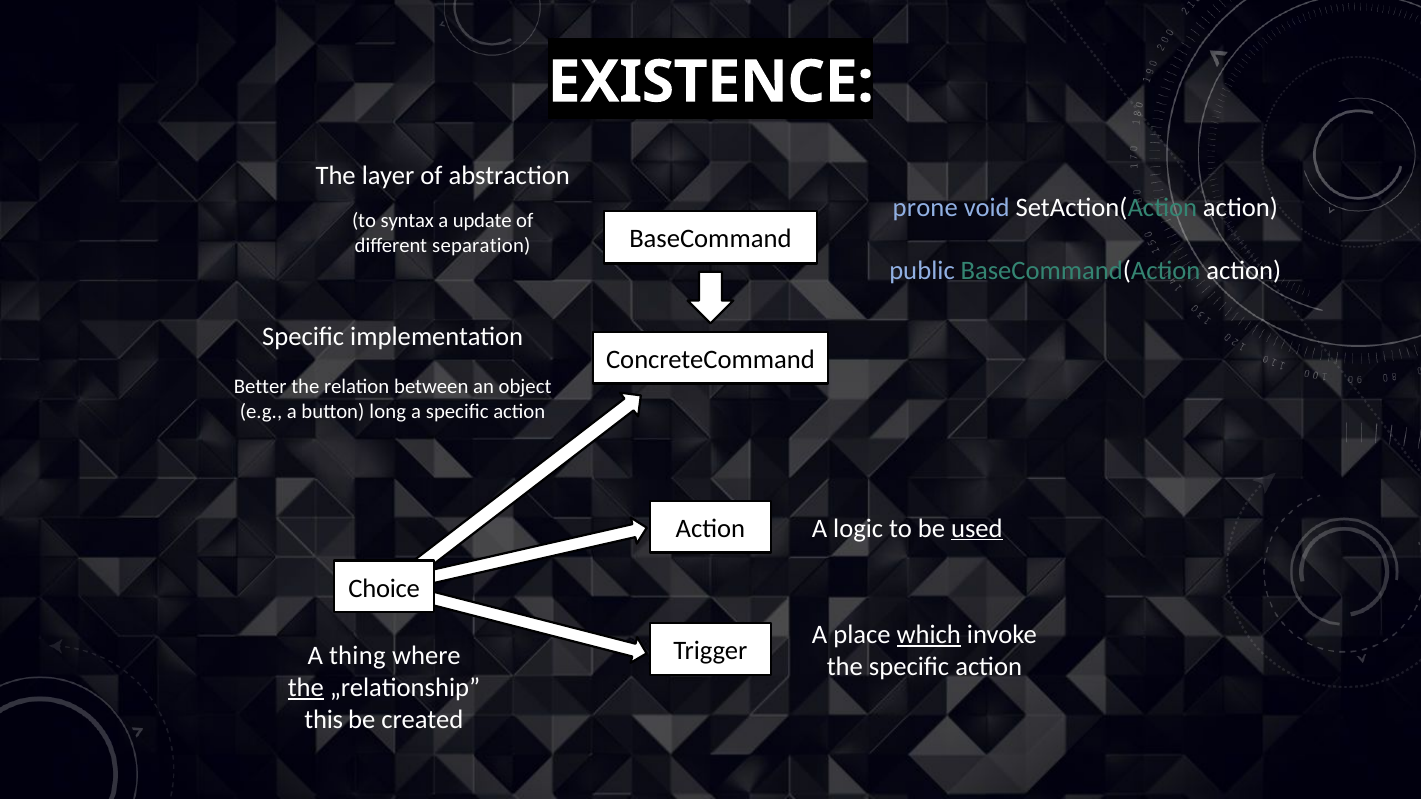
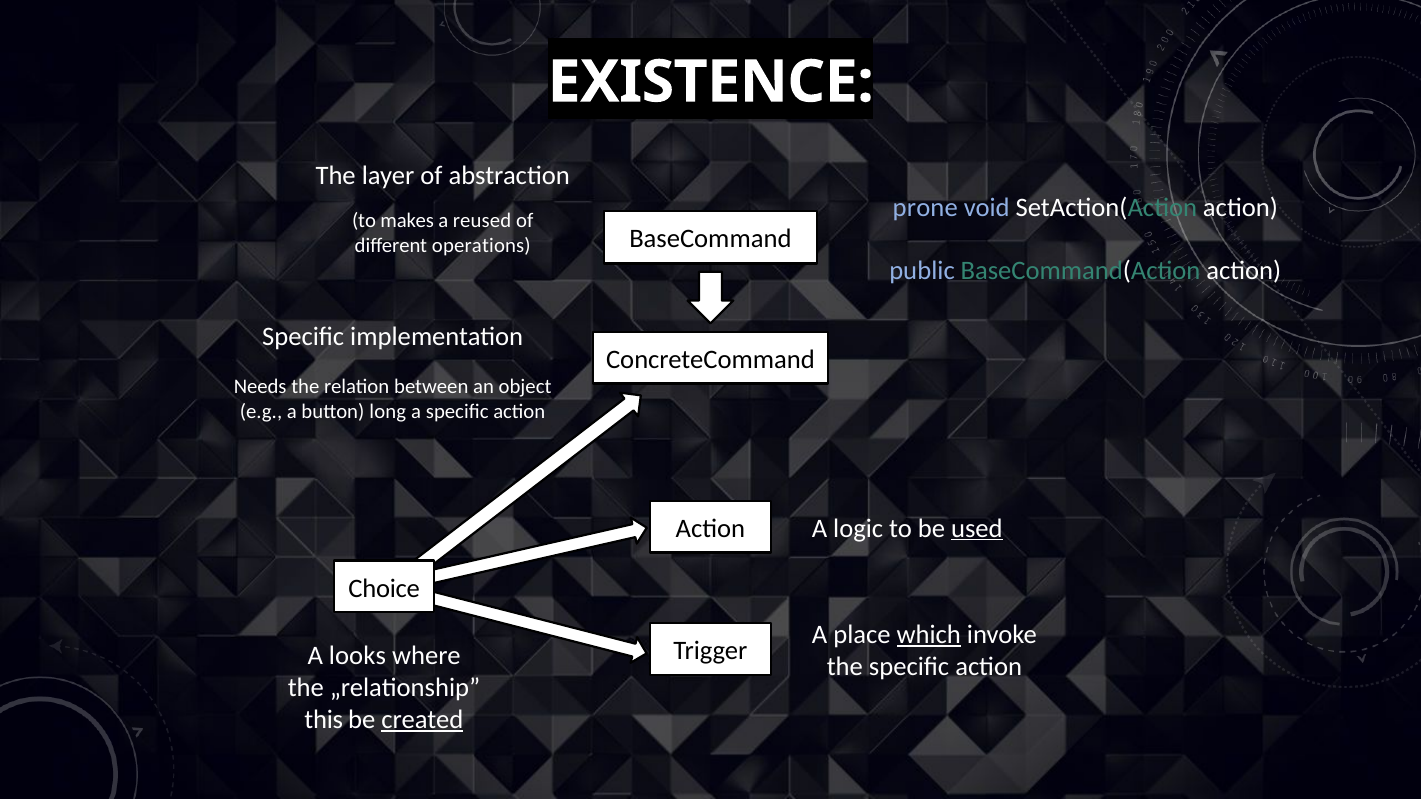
syntax: syntax -> makes
update: update -> reused
separation: separation -> operations
Better: Better -> Needs
thing: thing -> looks
the at (306, 688) underline: present -> none
created underline: none -> present
